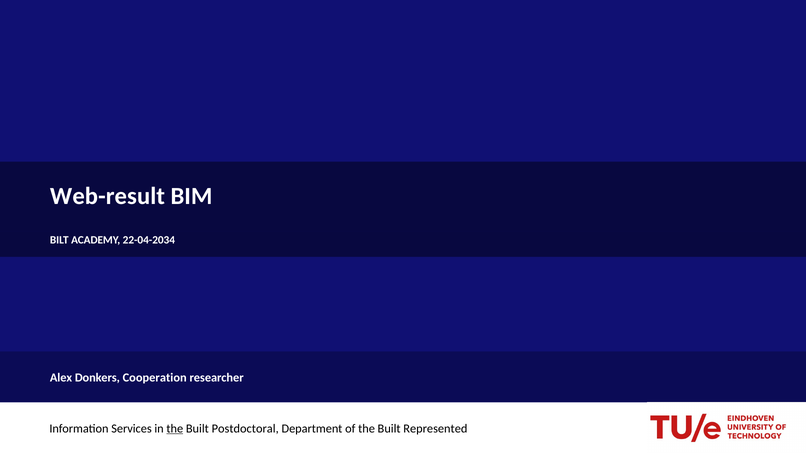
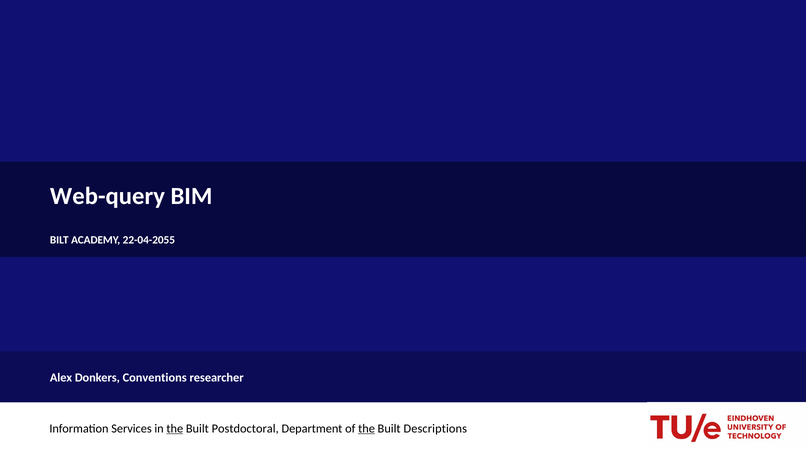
Web-result: Web-result -> Web-query
22-04-2034: 22-04-2034 -> 22-04-2055
Cooperation: Cooperation -> Conventions
the at (367, 429) underline: none -> present
Represented: Represented -> Descriptions
